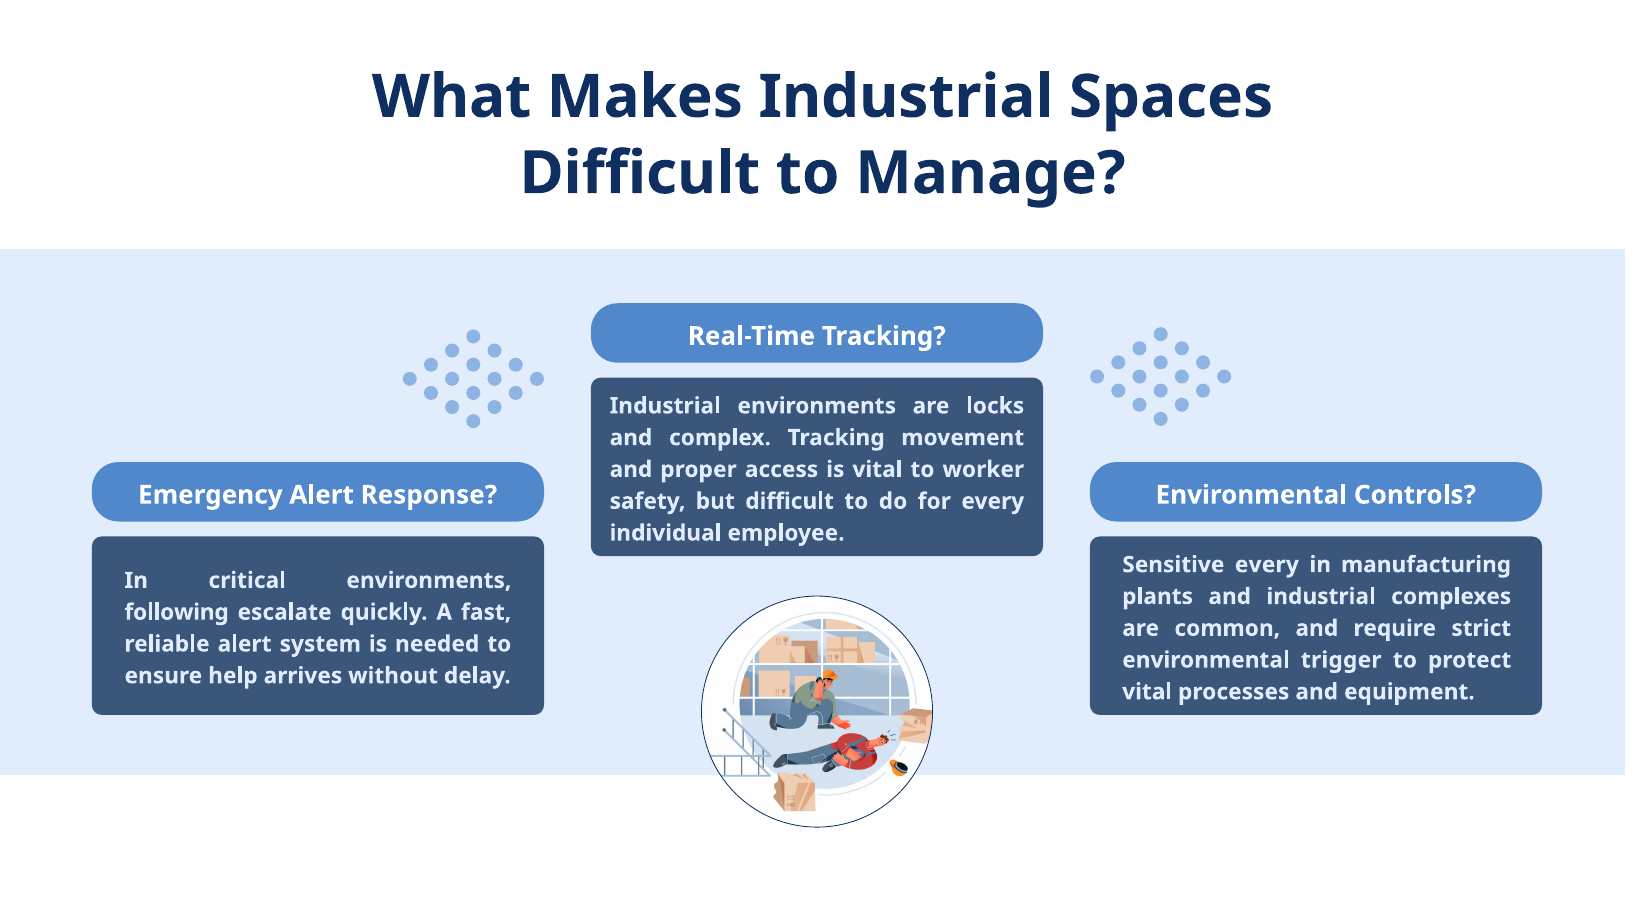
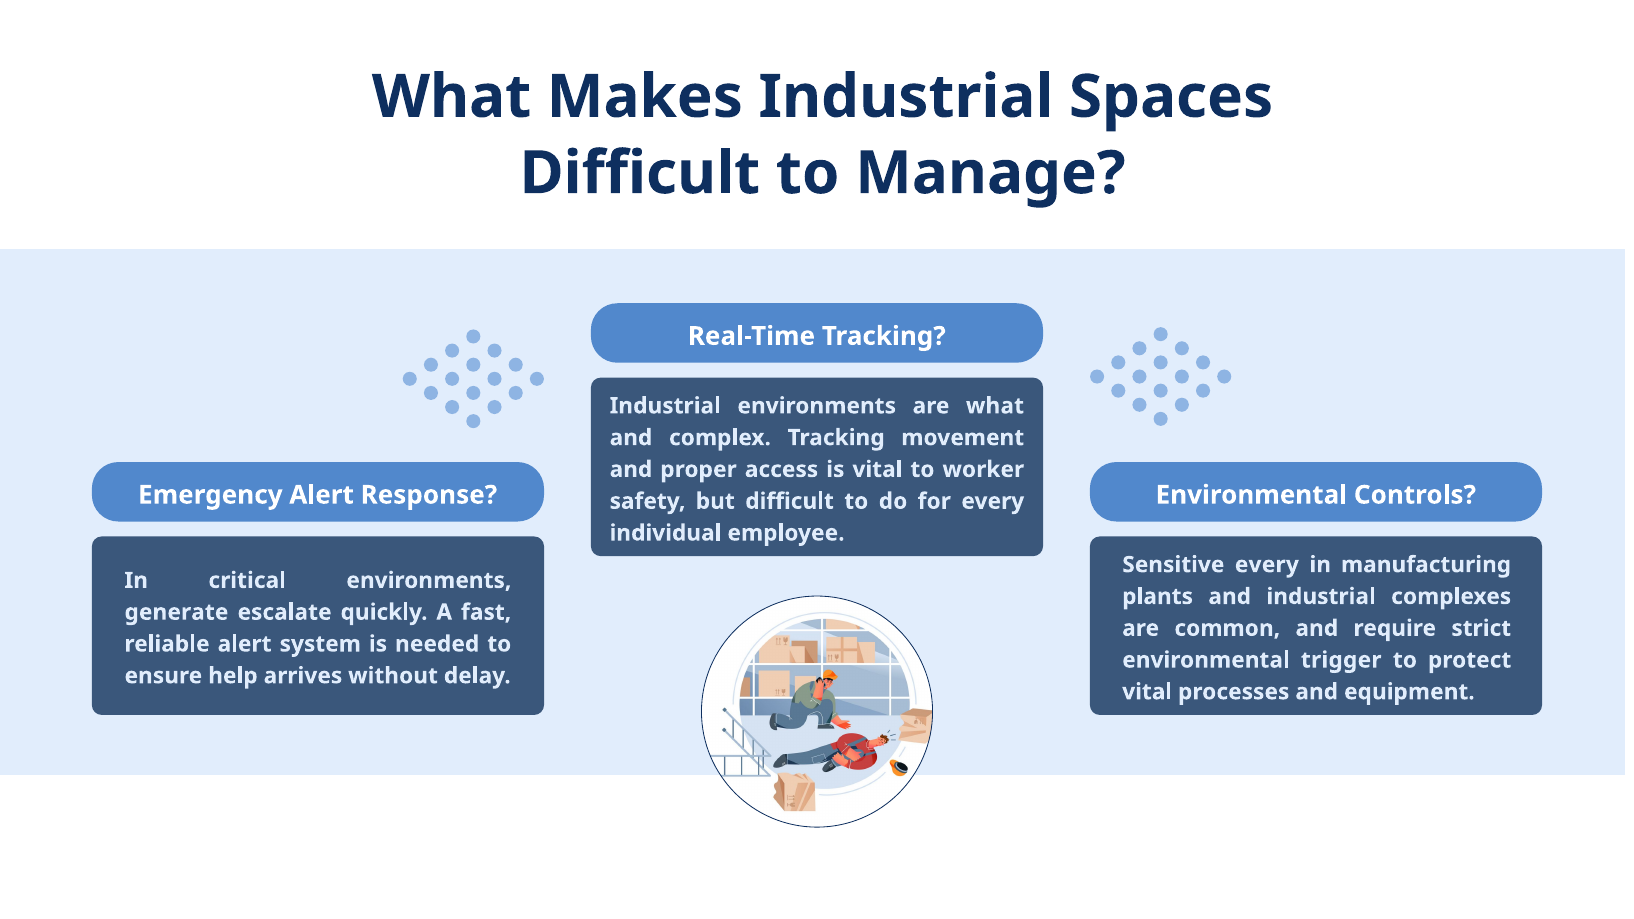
are locks: locks -> what
following: following -> generate
